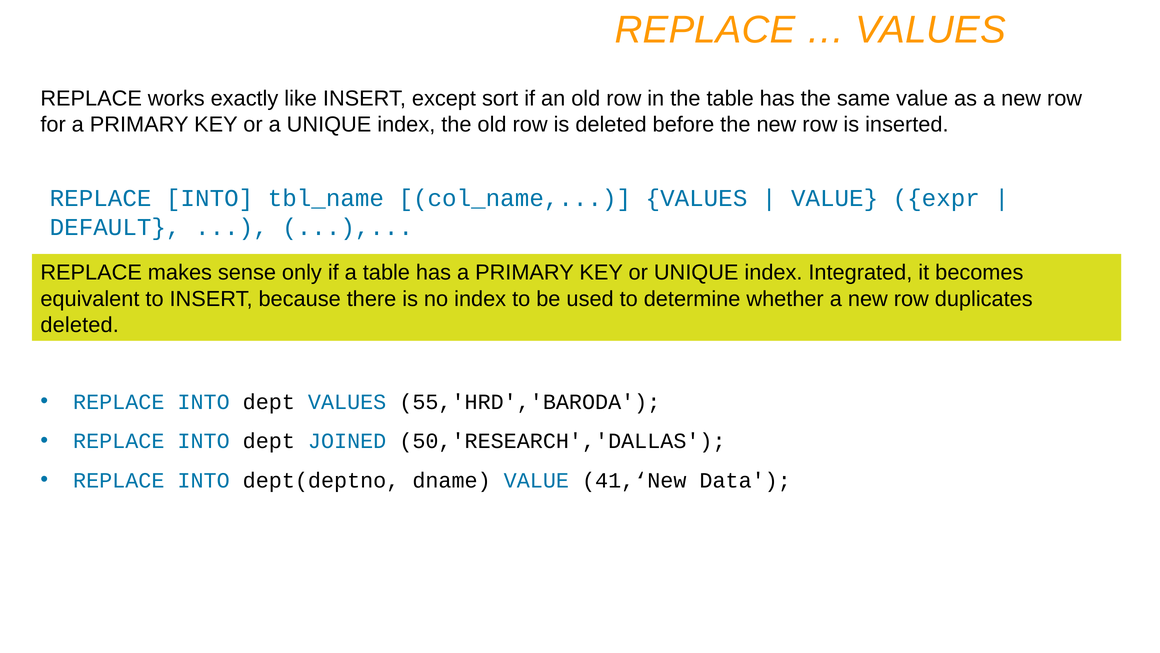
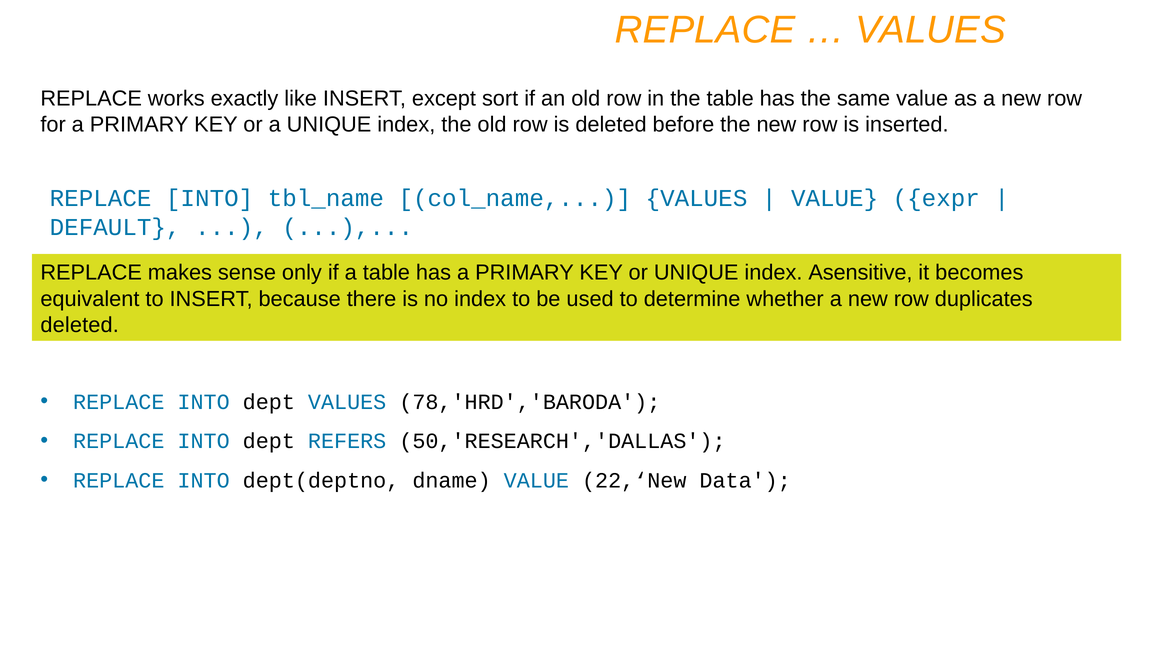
Integrated: Integrated -> Asensitive
55,'HRD','BARODA: 55,'HRD','BARODA -> 78,'HRD','BARODA
JOINED: JOINED -> REFERS
41,‘New: 41,‘New -> 22,‘New
